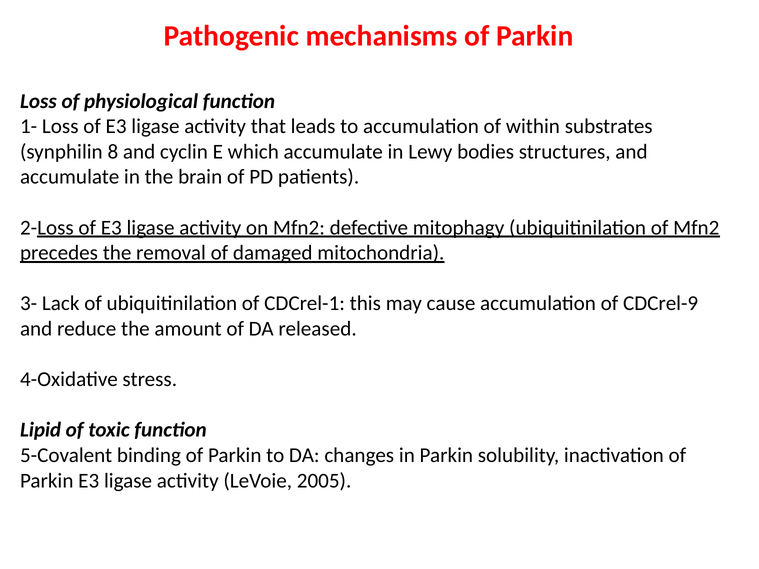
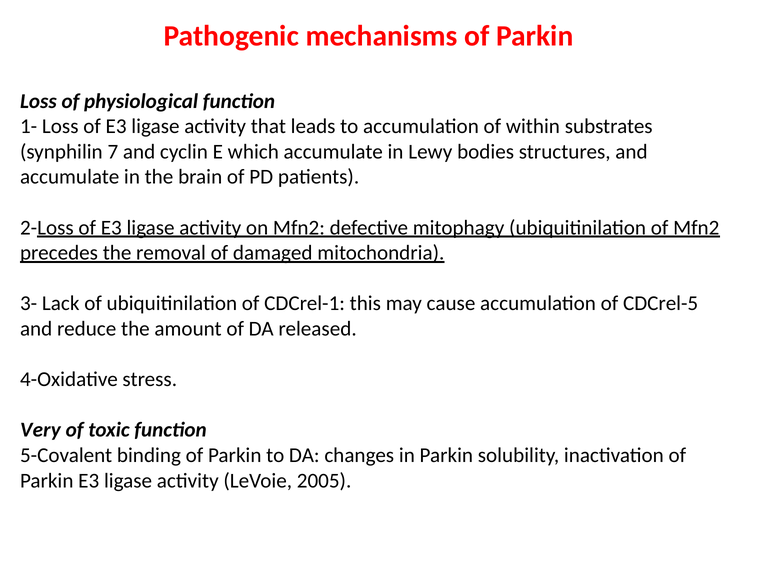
8: 8 -> 7
CDCrel-9: CDCrel-9 -> CDCrel-5
Lipid: Lipid -> Very
